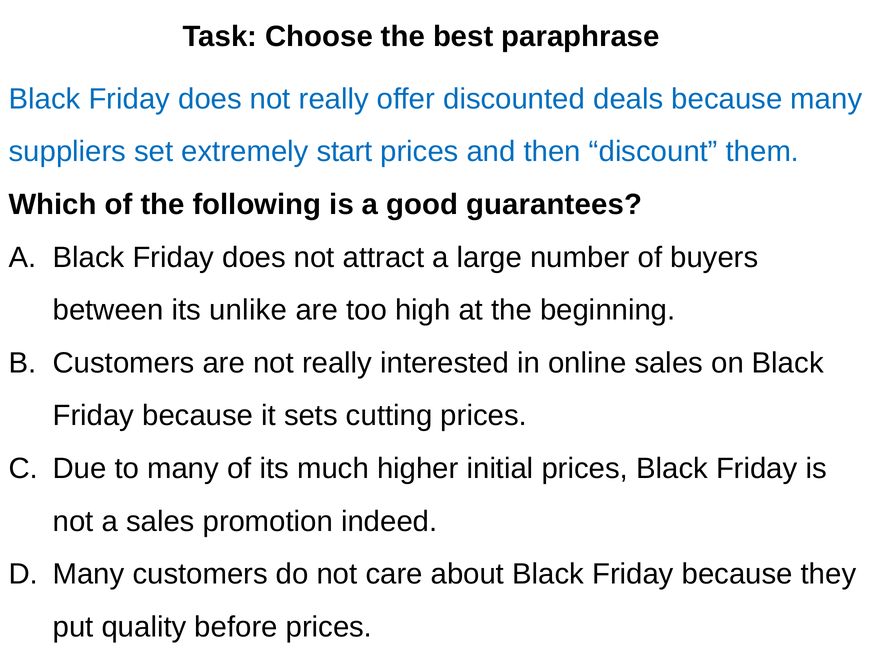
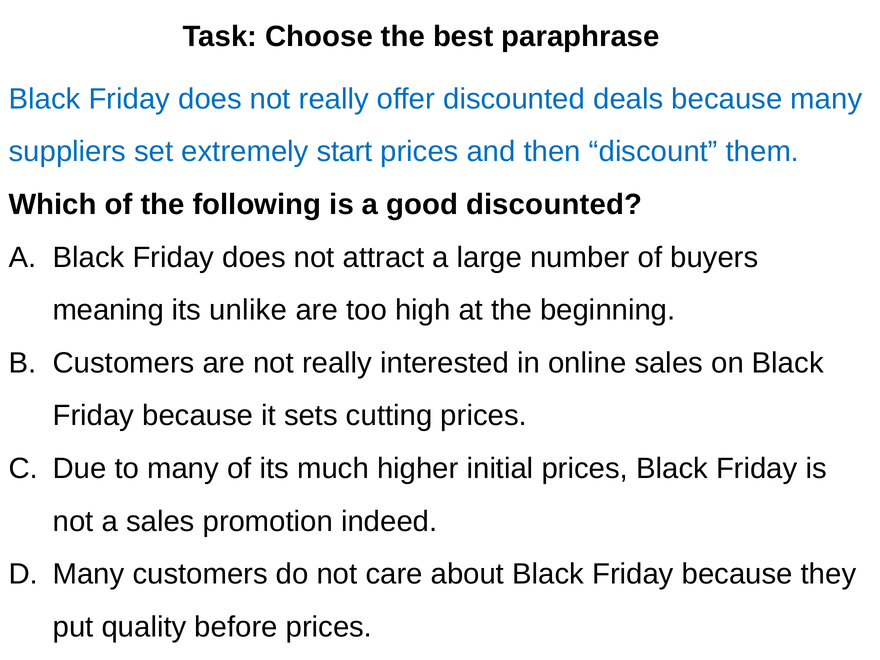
good guarantees: guarantees -> discounted
between: between -> meaning
